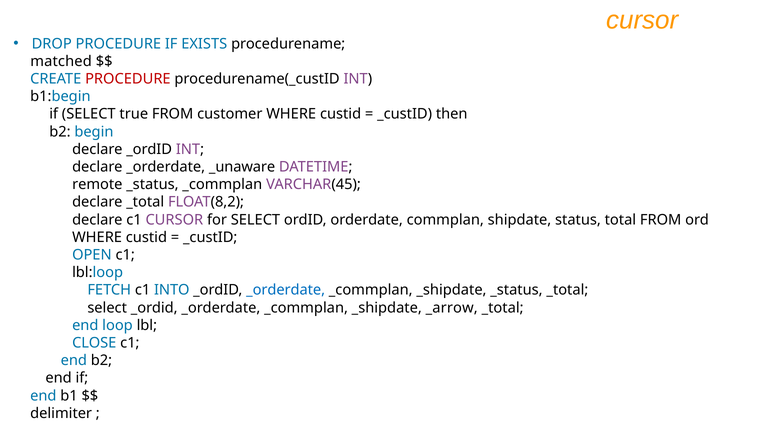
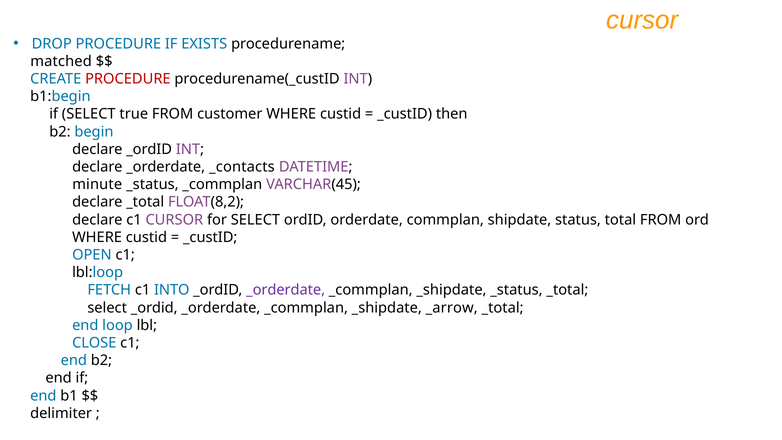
_unaware: _unaware -> _contacts
remote: remote -> minute
_orderdate at (286, 290) colour: blue -> purple
